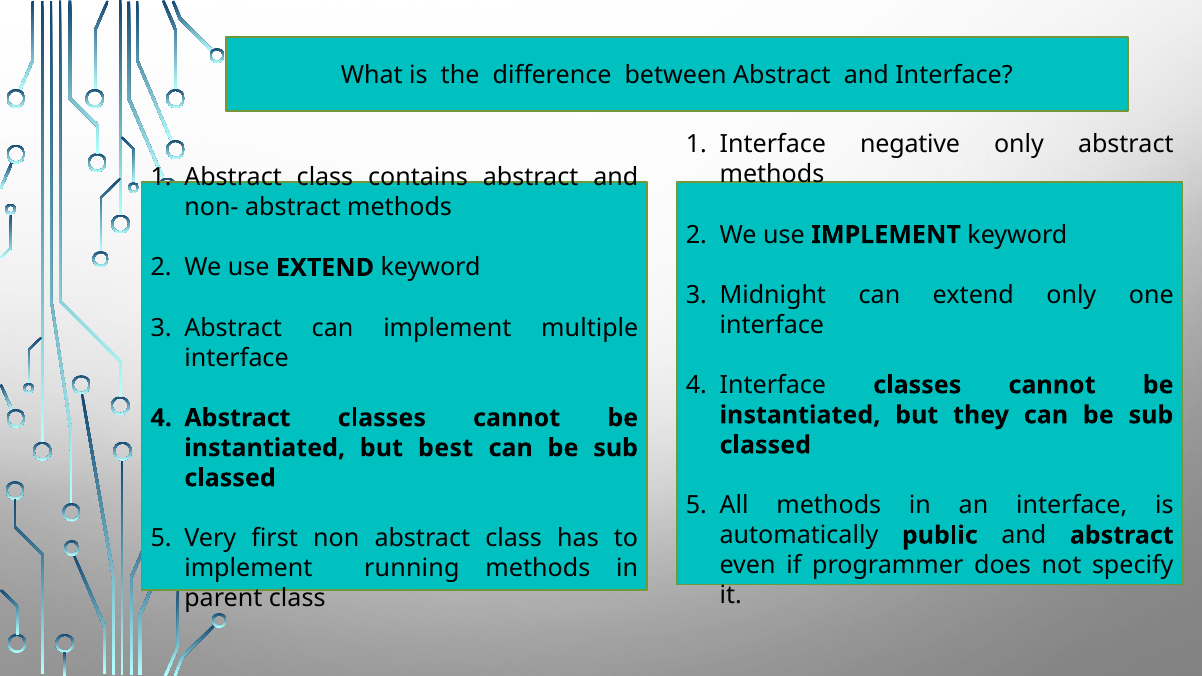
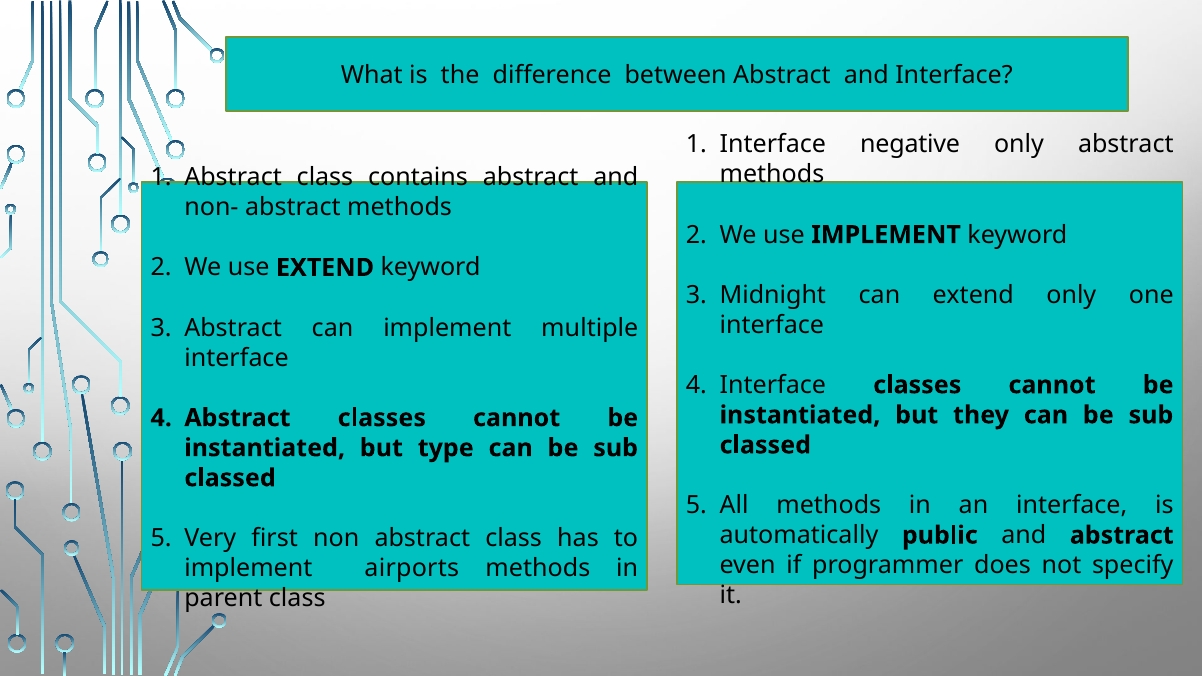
best: best -> type
running: running -> airports
